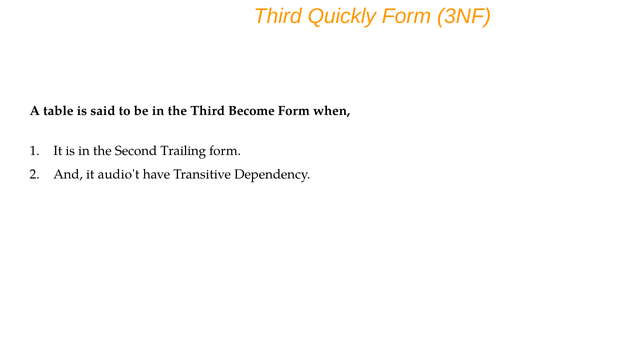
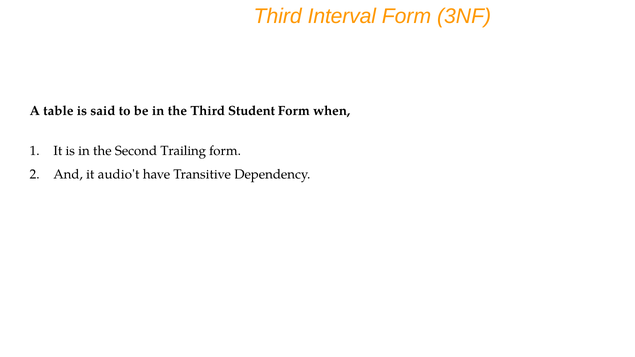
Quickly: Quickly -> Interval
Become: Become -> Student
